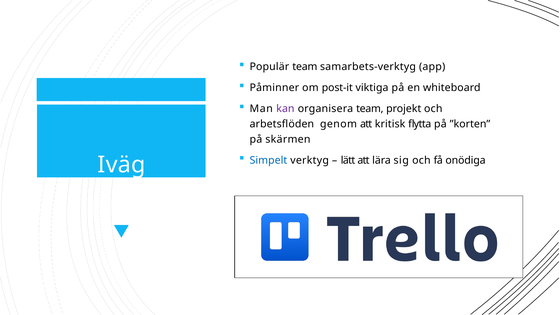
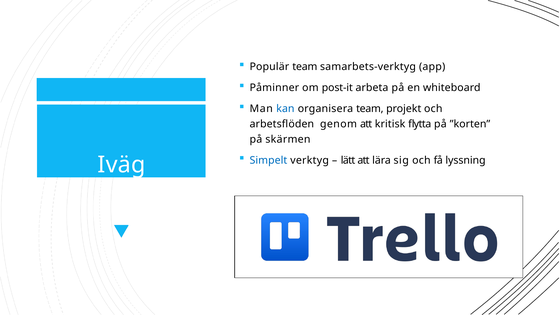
viktiga: viktiga -> arbeta
kan colour: purple -> blue
onödiga: onödiga -> lyssning
